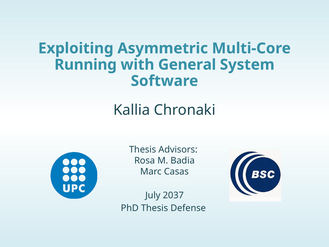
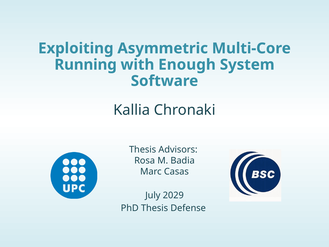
General: General -> Enough
2037: 2037 -> 2029
